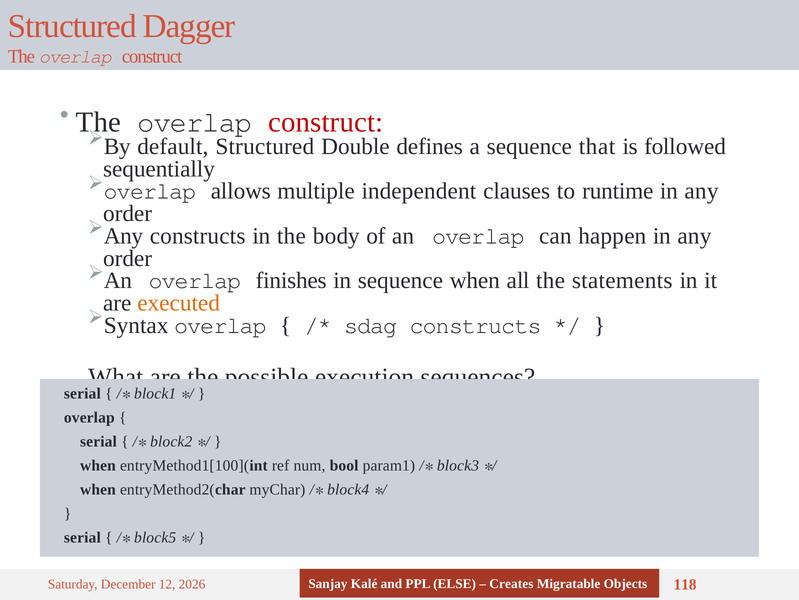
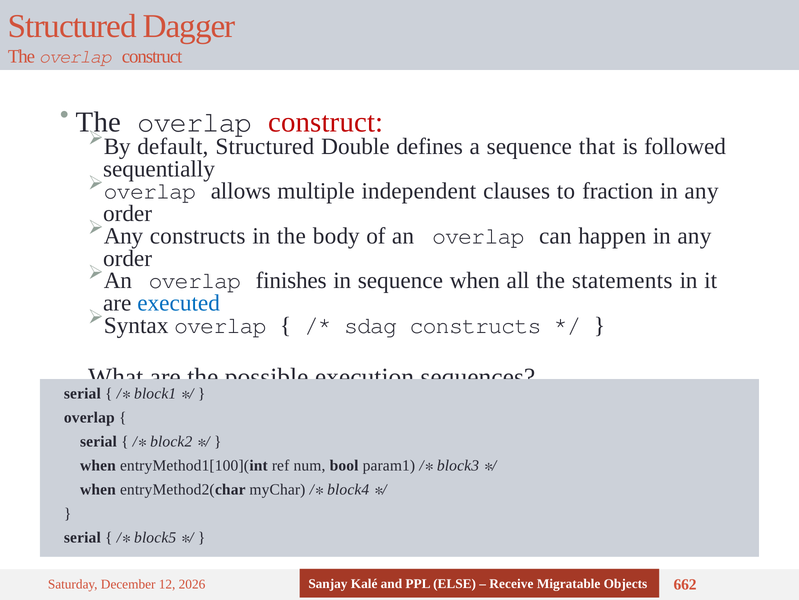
runtime: runtime -> fraction
executed colour: orange -> blue
Creates: Creates -> Receive
118: 118 -> 662
